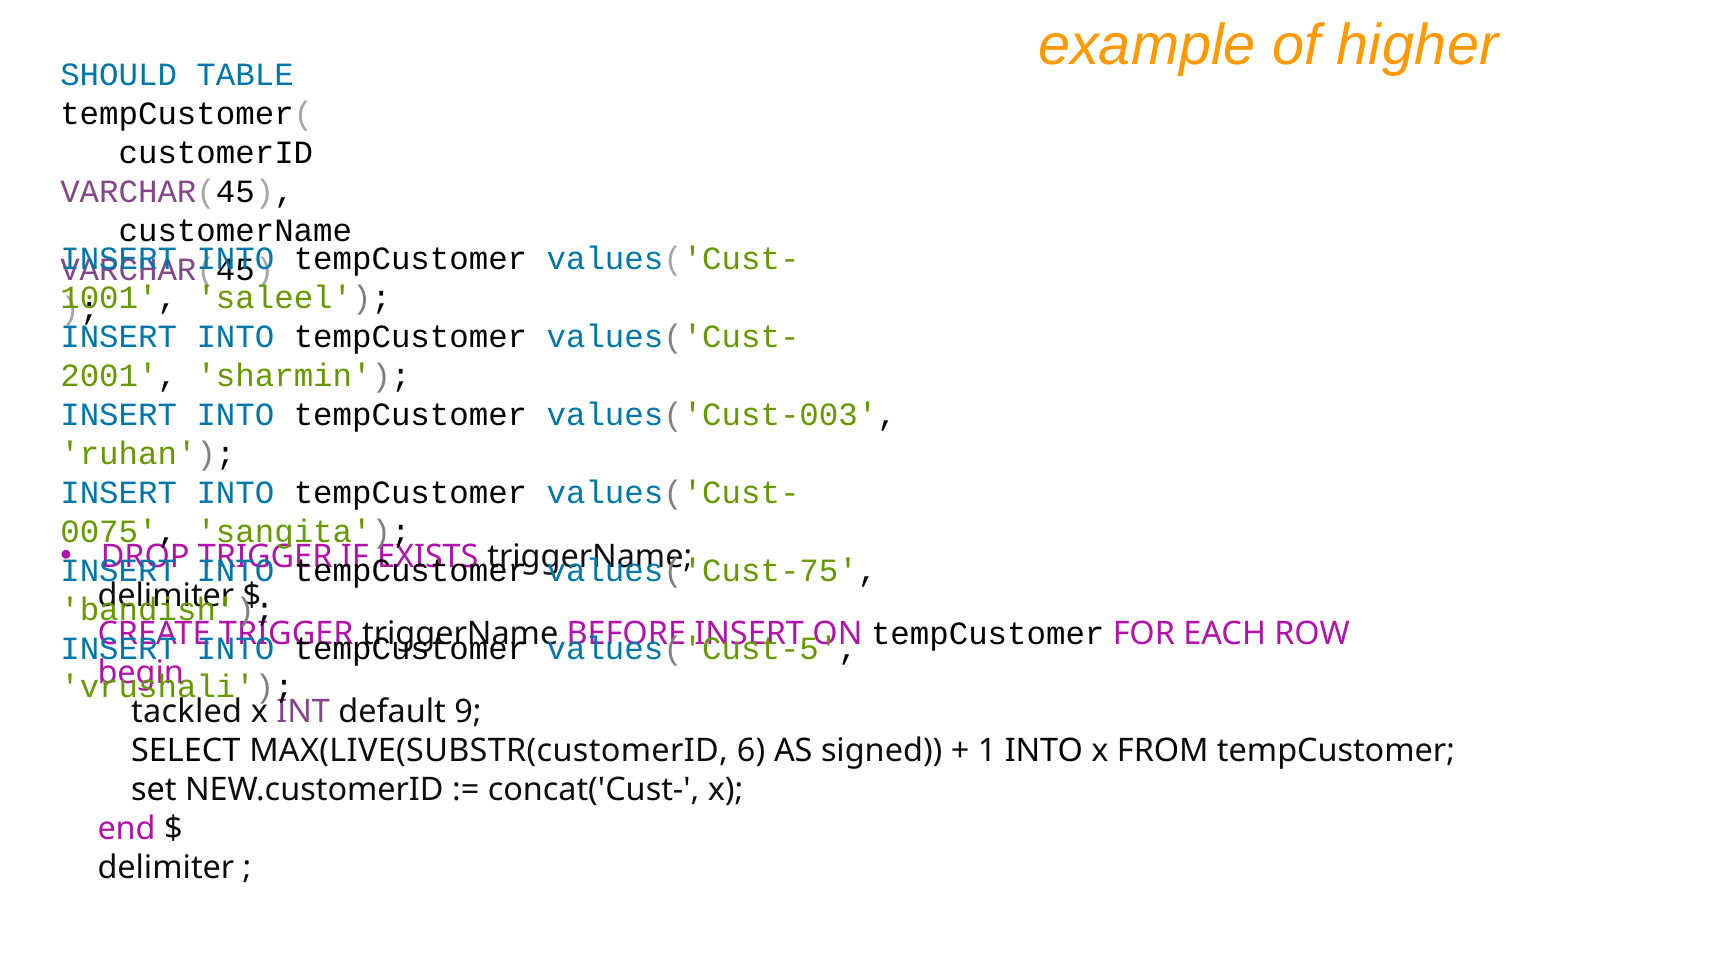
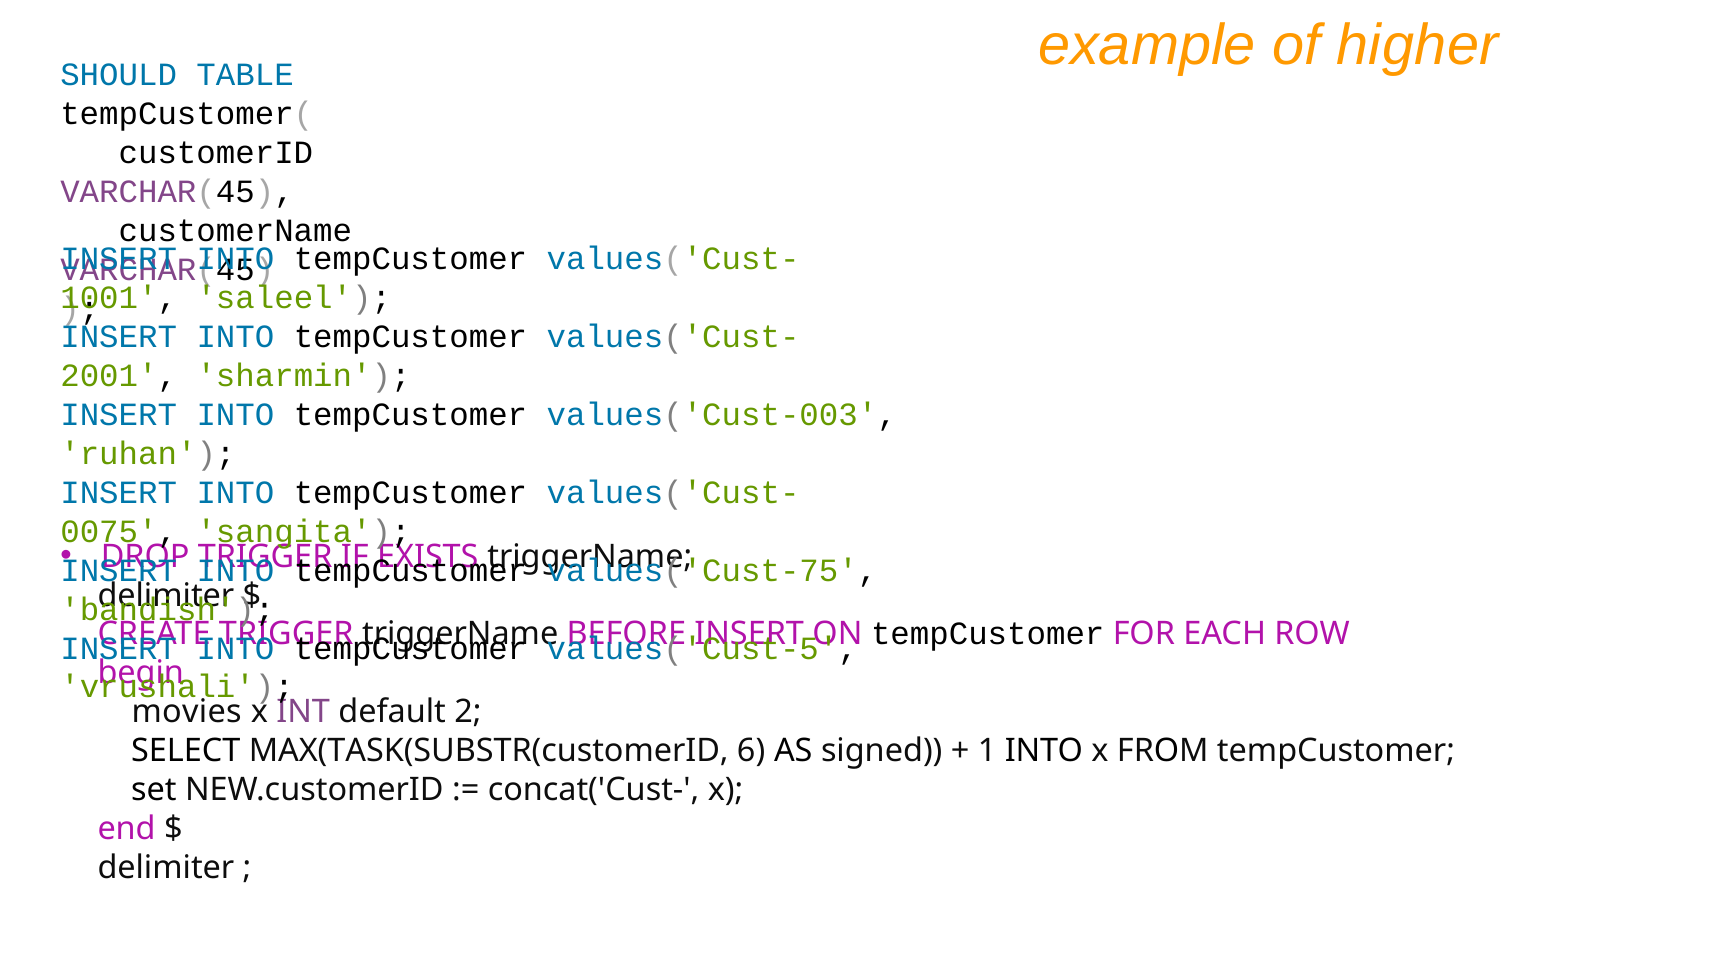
tackled: tackled -> movies
9: 9 -> 2
MAX(LIVE(SUBSTR(customerID: MAX(LIVE(SUBSTR(customerID -> MAX(TASK(SUBSTR(customerID
